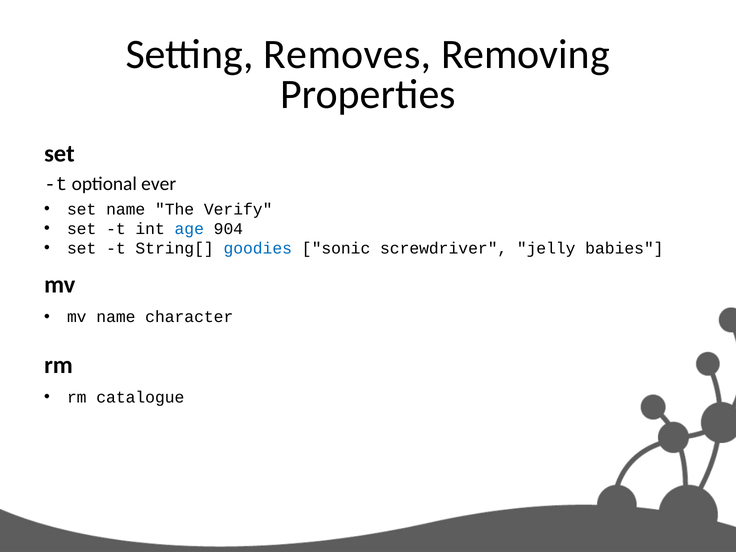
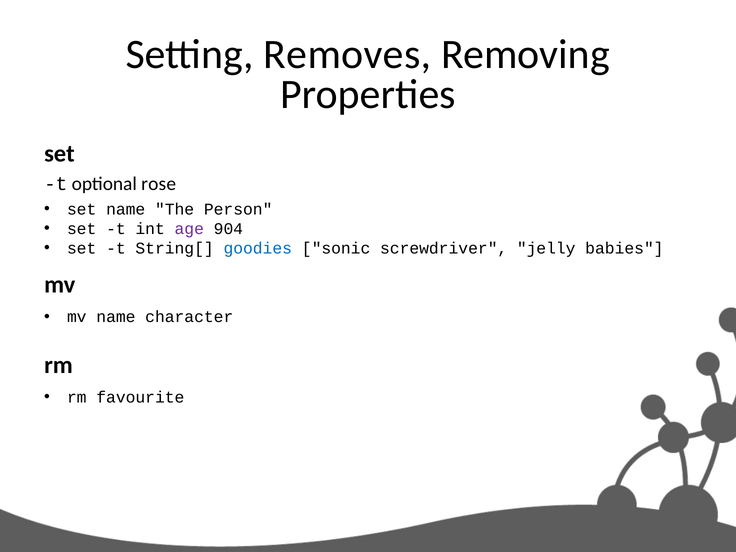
ever: ever -> rose
Verify: Verify -> Person
age colour: blue -> purple
catalogue: catalogue -> favourite
